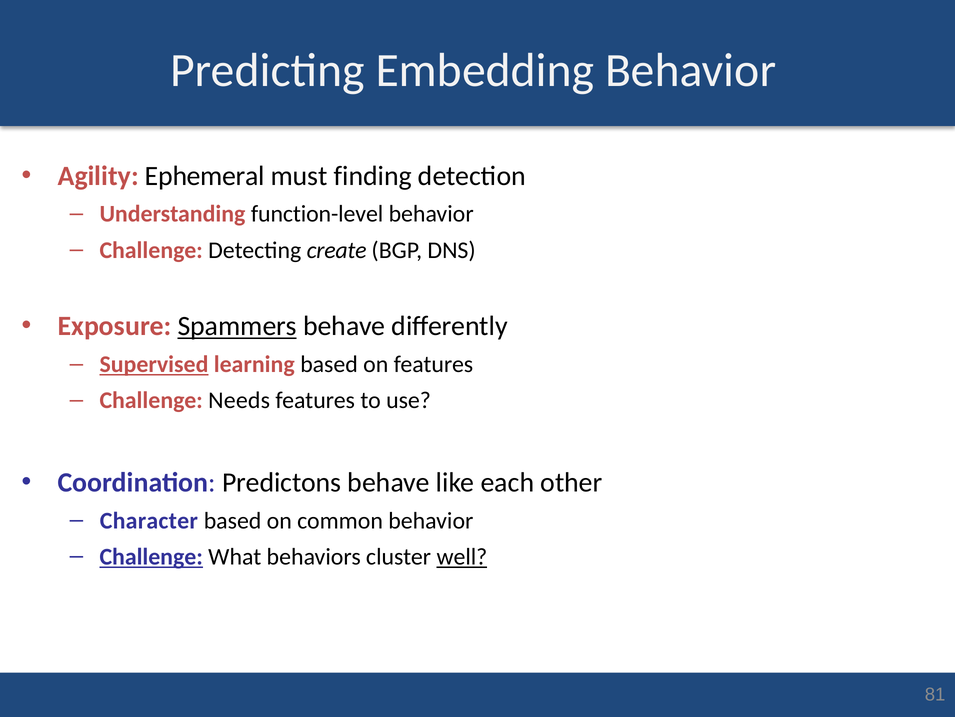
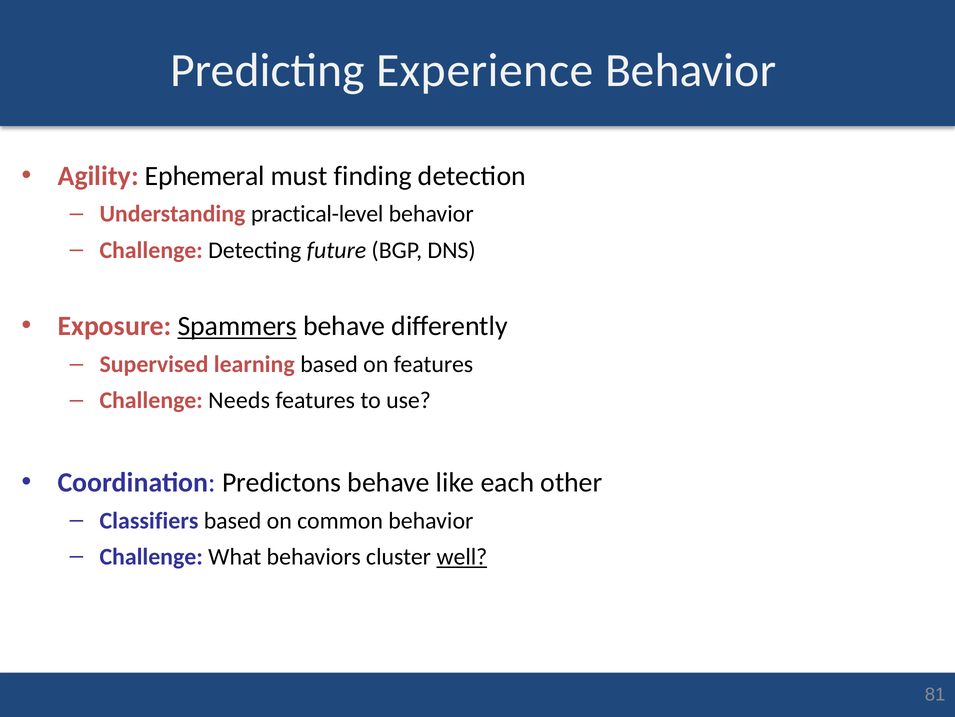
Embedding: Embedding -> Experience
function-level: function-level -> practical-level
create: create -> future
Supervised underline: present -> none
Character: Character -> Classifiers
Challenge at (151, 556) underline: present -> none
